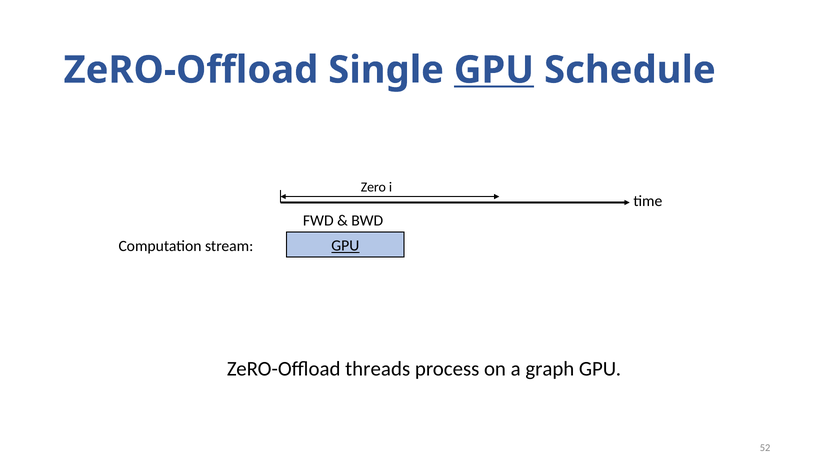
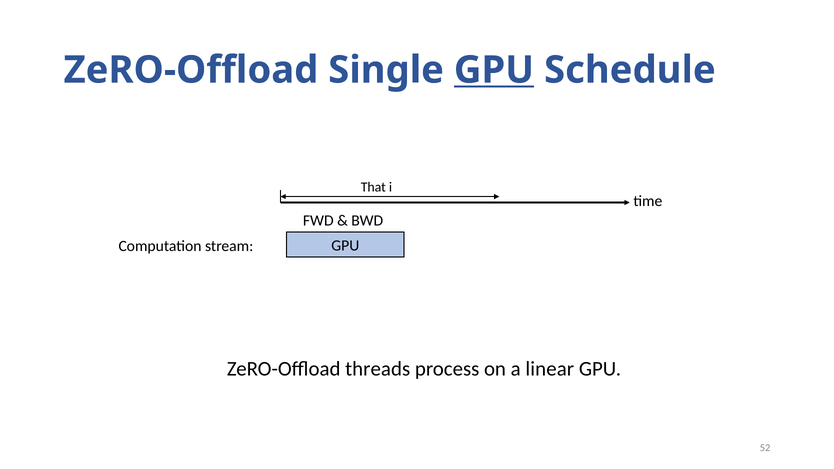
Zero: Zero -> That
GPU at (345, 246) underline: present -> none
graph: graph -> linear
